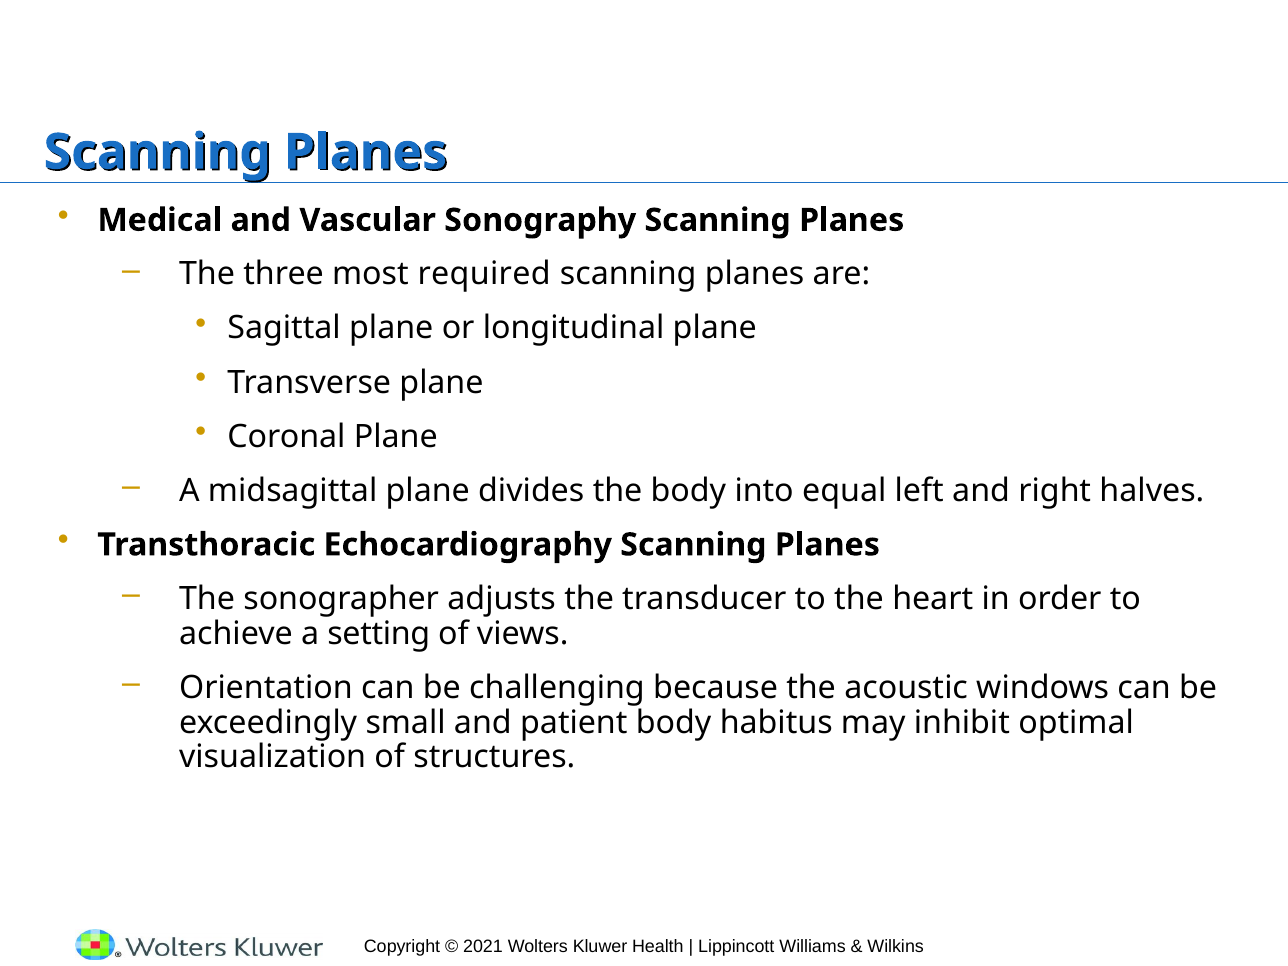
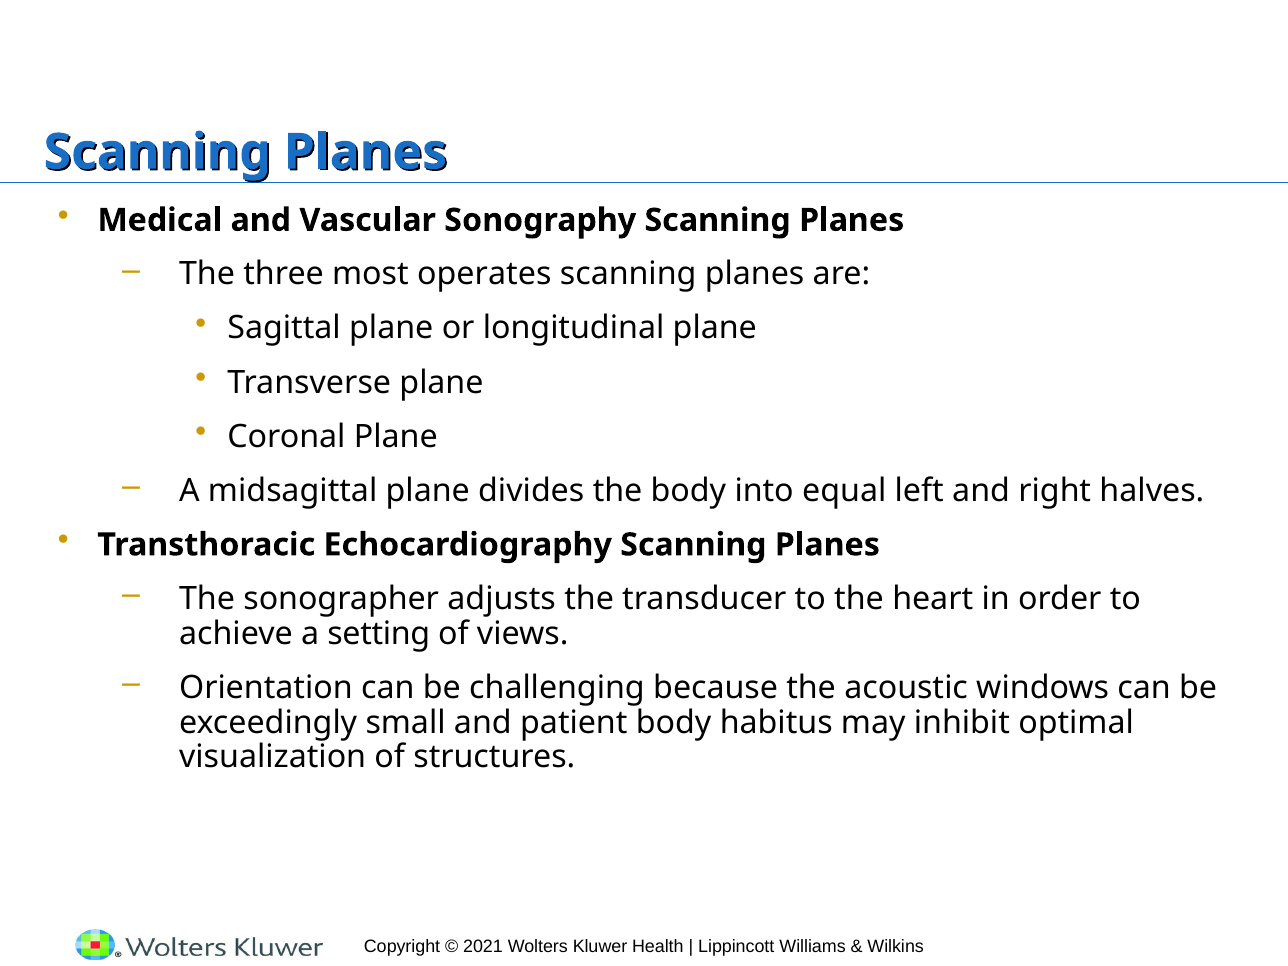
required: required -> operates
